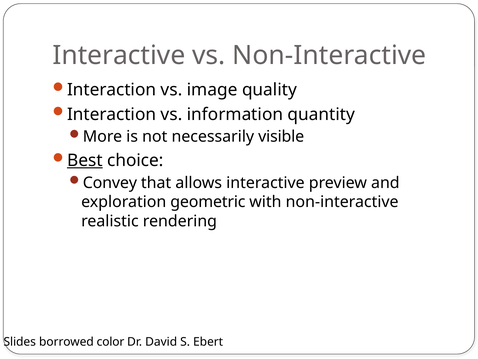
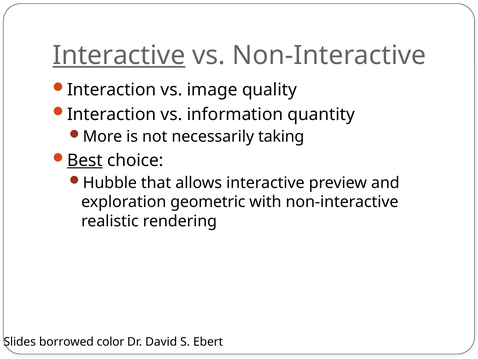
Interactive at (119, 55) underline: none -> present
visible: visible -> taking
Convey: Convey -> Hubble
